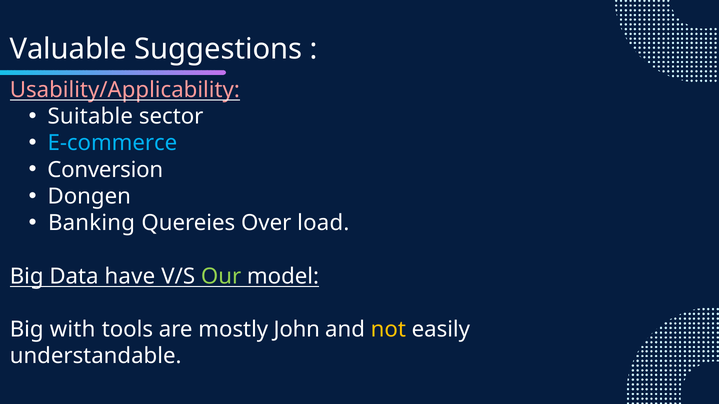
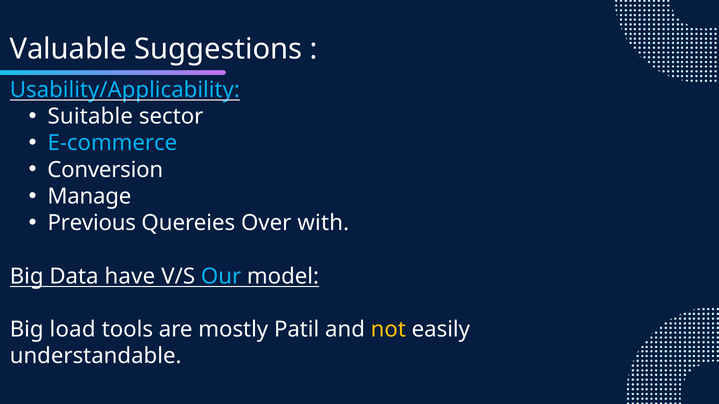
Usability/Applicability colour: pink -> light blue
Dongen: Dongen -> Manage
Banking: Banking -> Previous
load: load -> with
Our colour: light green -> light blue
with: with -> load
John: John -> Patil
